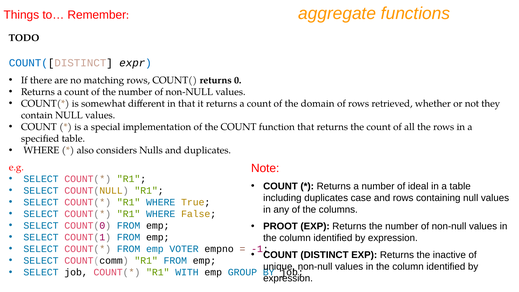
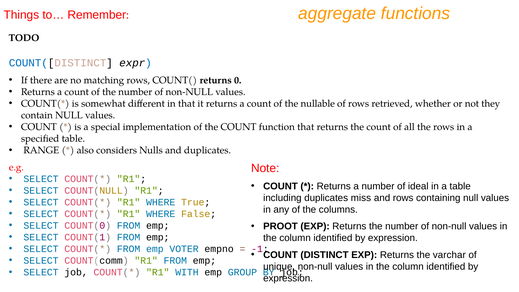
domain: domain -> nullable
WHERE at (41, 150): WHERE -> RANGE
case: case -> miss
inactive: inactive -> varchar
